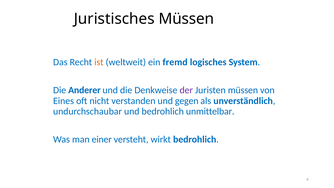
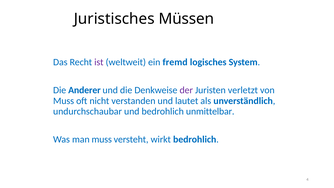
ist colour: orange -> purple
Juristen müssen: müssen -> verletzt
Eines at (64, 101): Eines -> Muss
gegen: gegen -> lautet
man einer: einer -> muss
